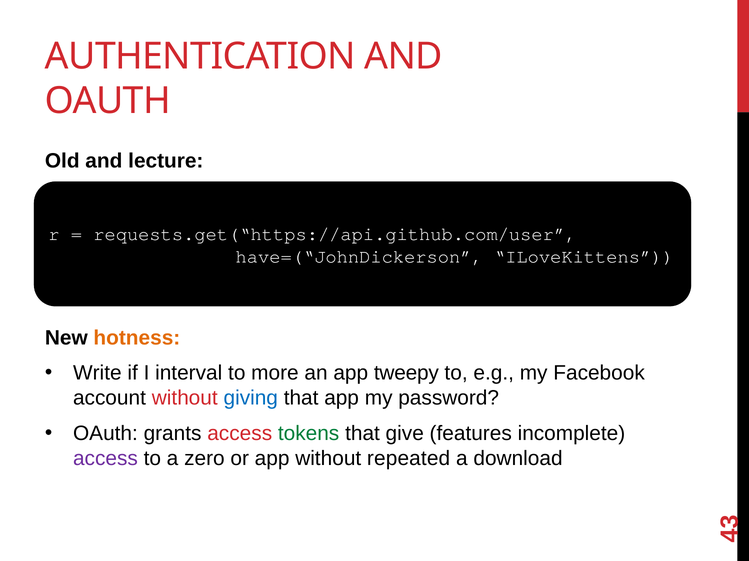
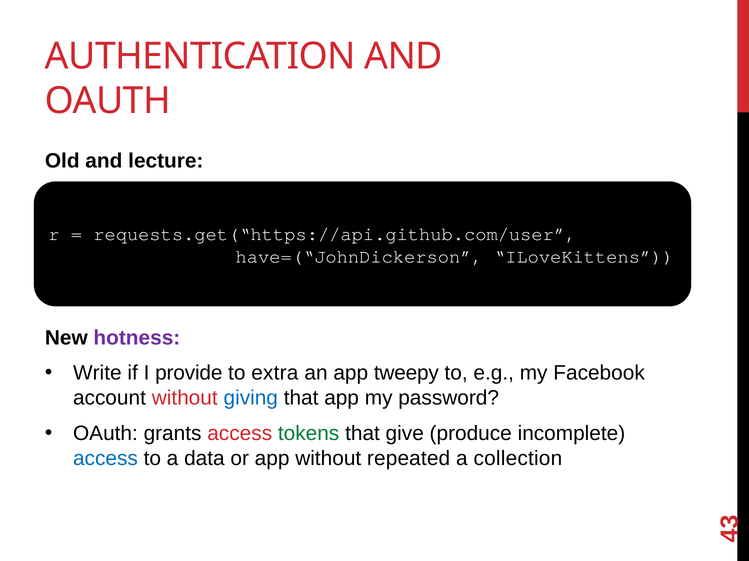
hotness colour: orange -> purple
interval: interval -> provide
more: more -> extra
features: features -> produce
access at (105, 459) colour: purple -> blue
zero: zero -> data
download: download -> collection
